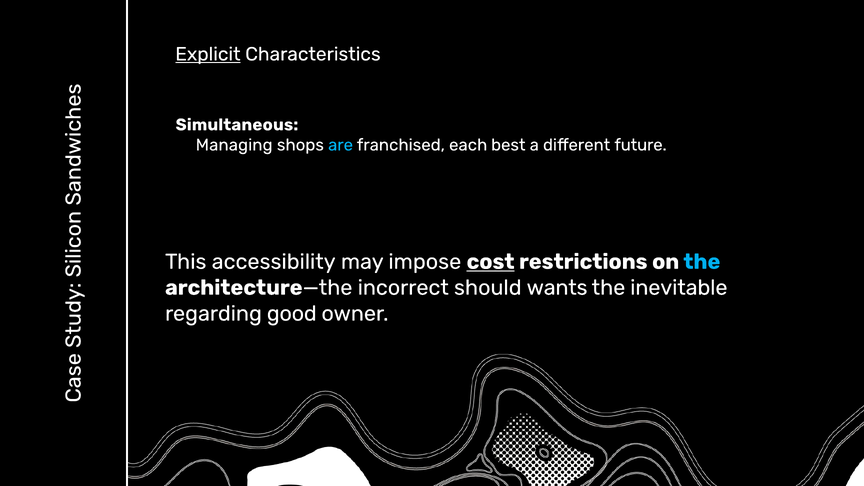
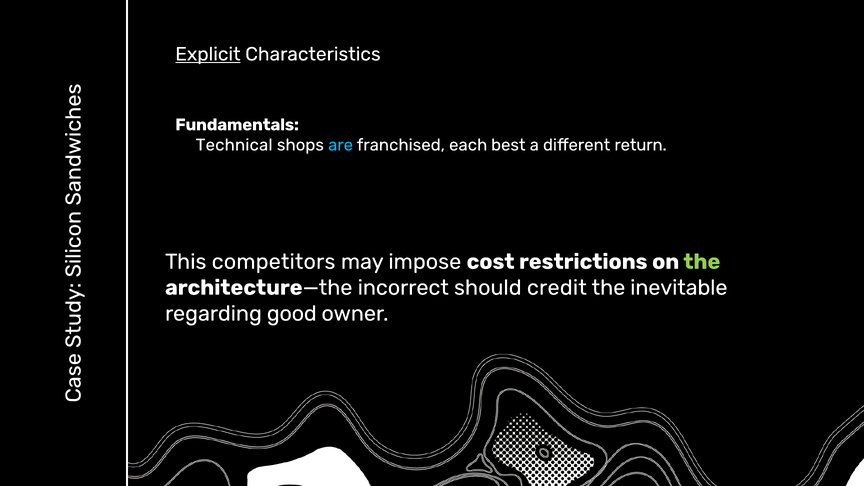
Simultaneous: Simultaneous -> Fundamentals
Managing: Managing -> Technical
future: future -> return
accessibility: accessibility -> competitors
cost underline: present -> none
the at (702, 262) colour: light blue -> light green
wants: wants -> credit
